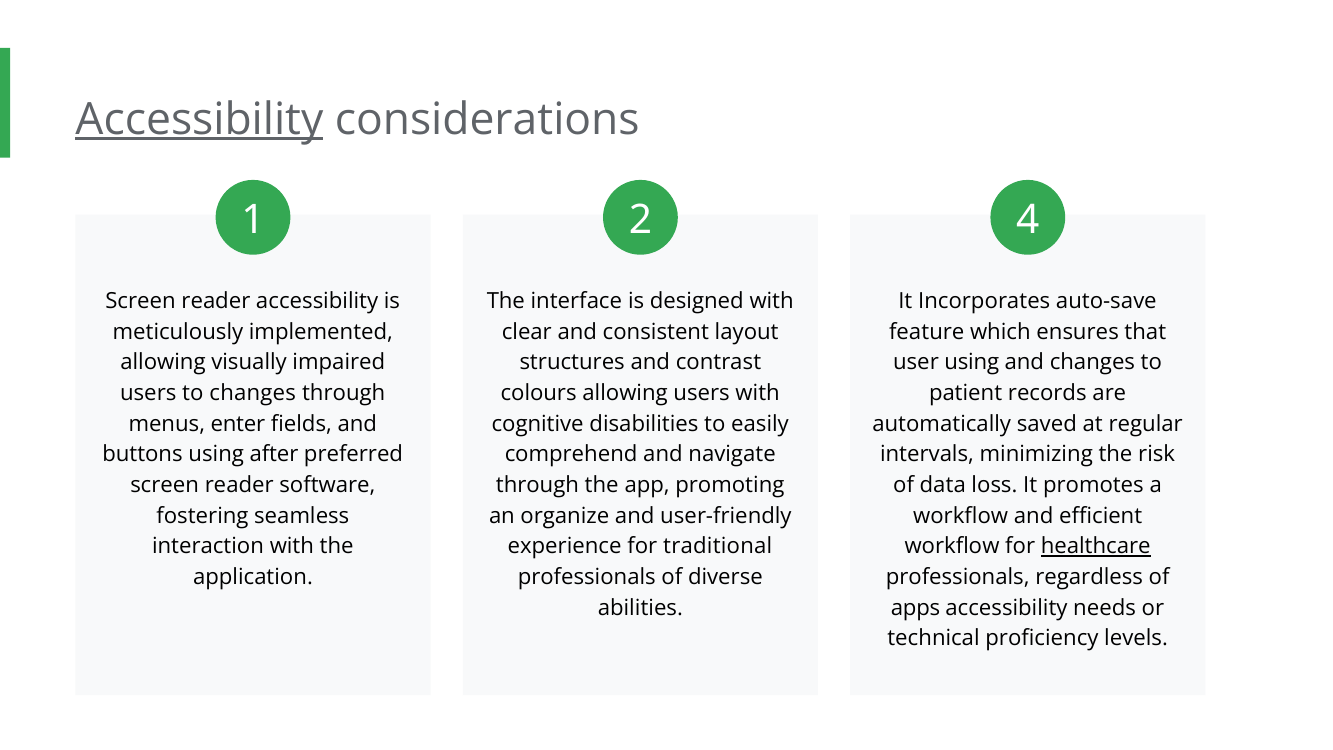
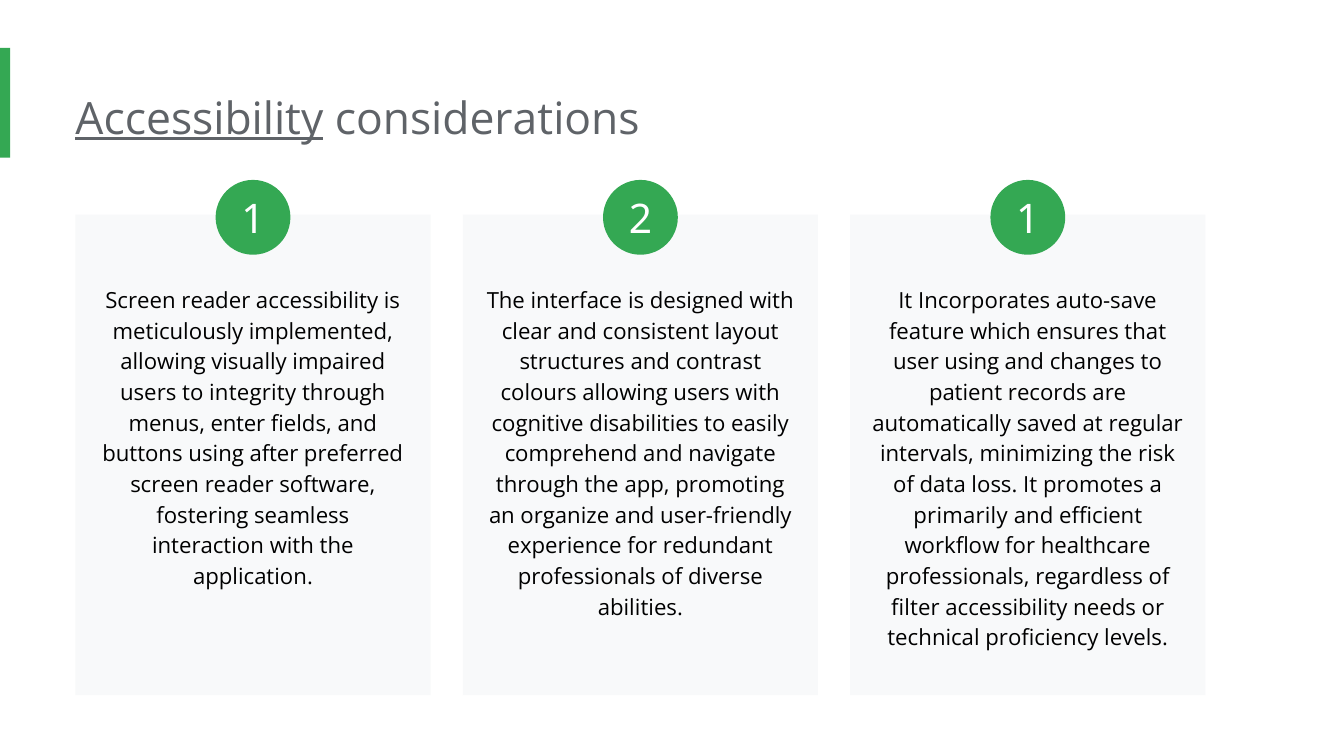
2 4: 4 -> 1
to changes: changes -> integrity
workflow at (961, 516): workflow -> primarily
traditional: traditional -> redundant
healthcare underline: present -> none
apps: apps -> filter
